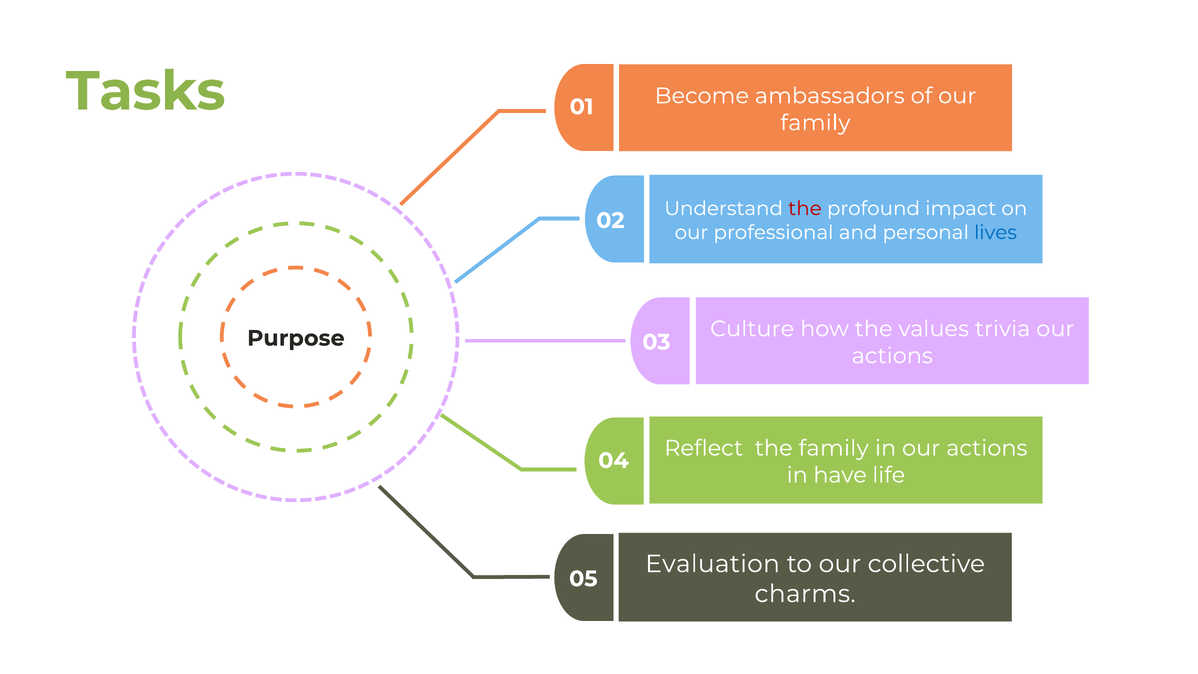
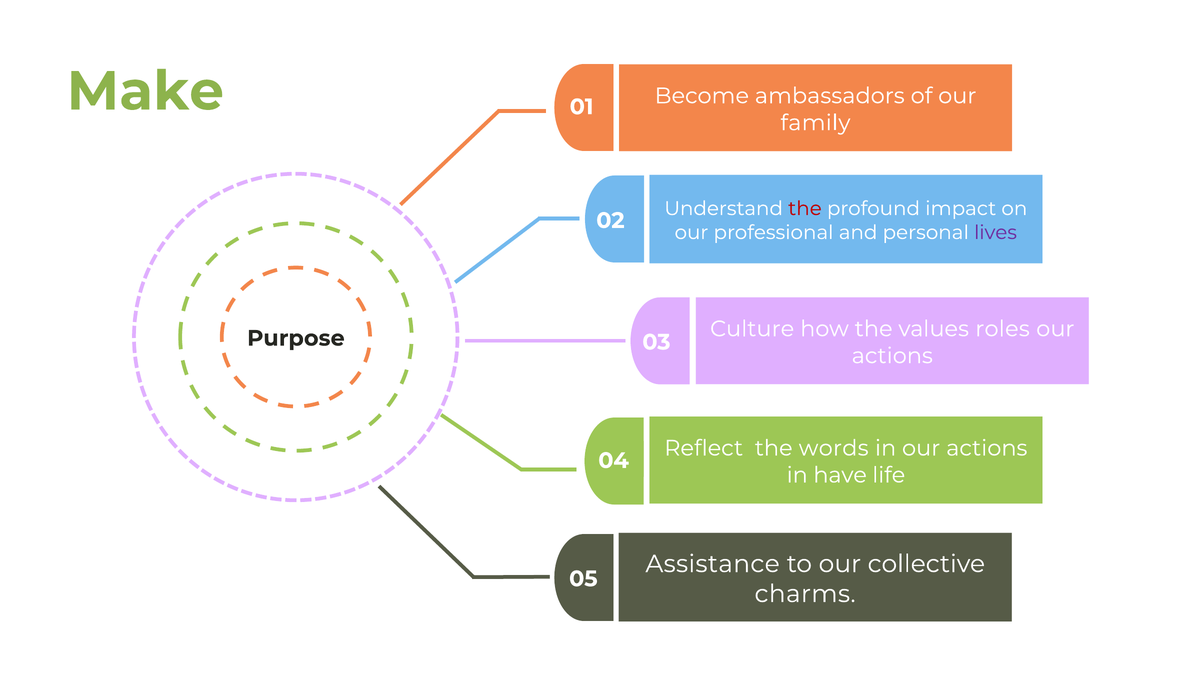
Tasks: Tasks -> Make
lives colour: blue -> purple
trivia: trivia -> roles
the family: family -> words
Evaluation: Evaluation -> Assistance
